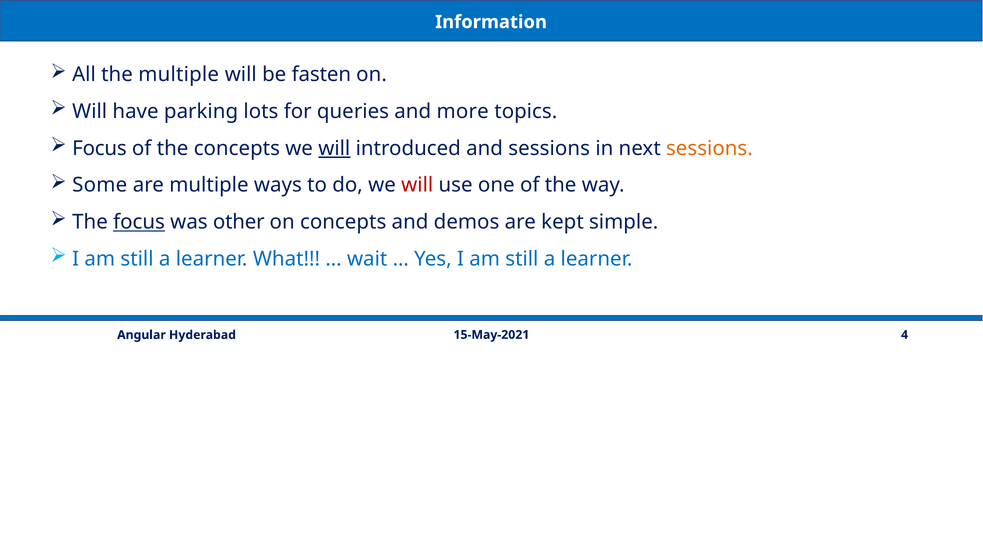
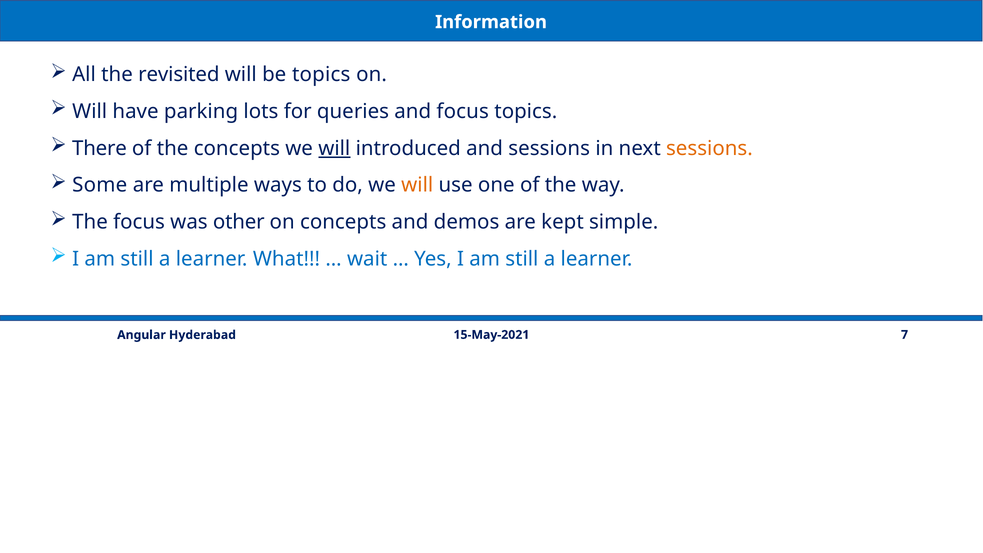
the multiple: multiple -> revisited
be fasten: fasten -> topics
and more: more -> focus
Focus at (99, 148): Focus -> There
will at (417, 185) colour: red -> orange
focus at (139, 222) underline: present -> none
4: 4 -> 7
